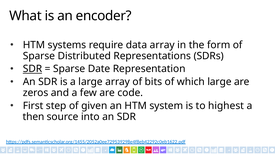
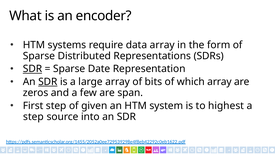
SDR at (48, 82) underline: none -> present
which large: large -> array
code: code -> span
then at (34, 116): then -> step
